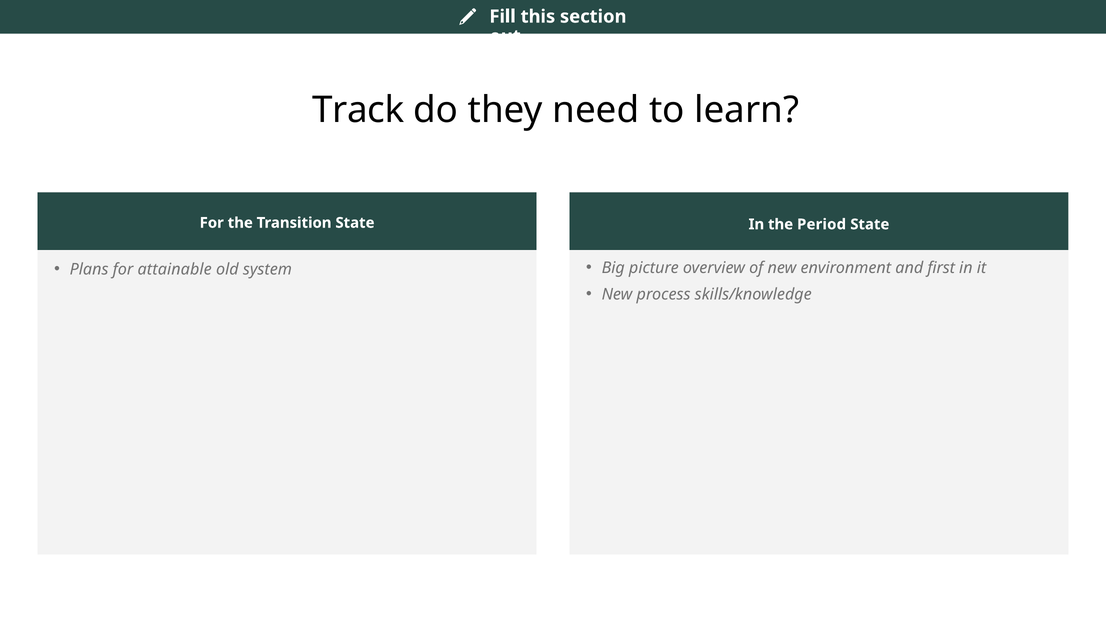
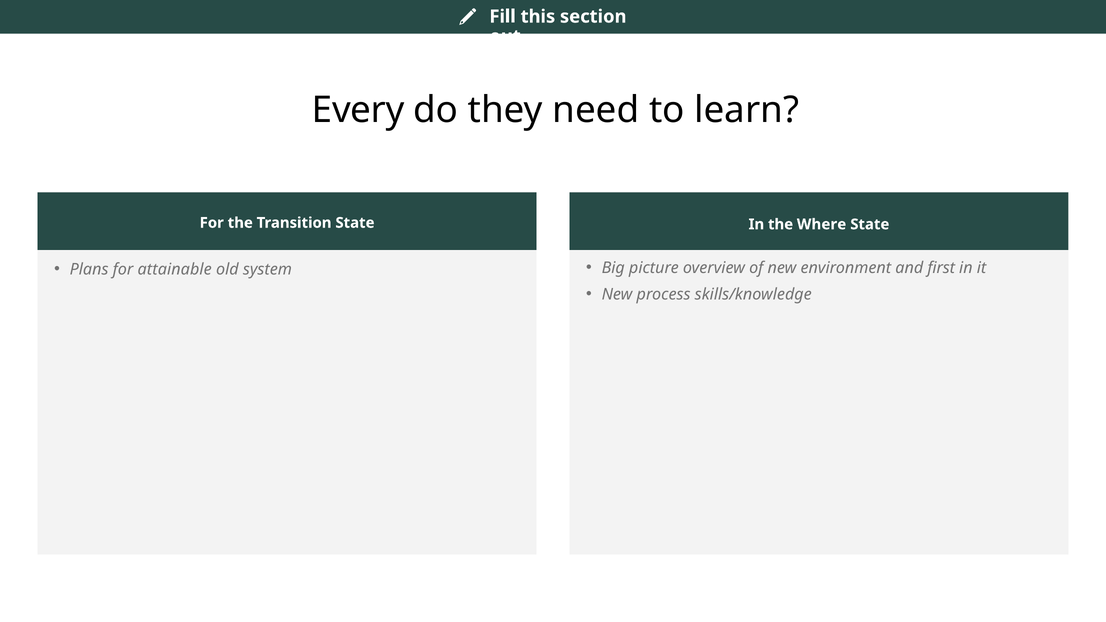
Track: Track -> Every
Period: Period -> Where
